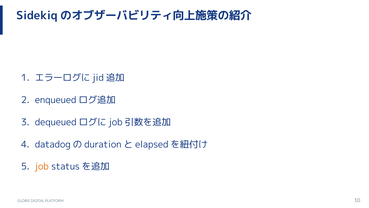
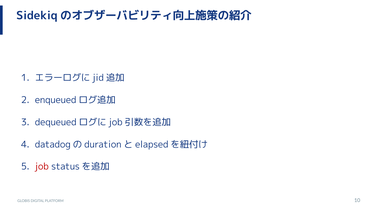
job colour: orange -> red
